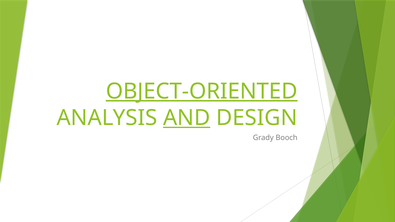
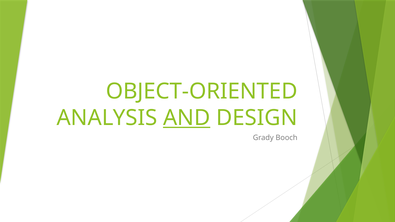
OBJECT-ORIENTED underline: present -> none
